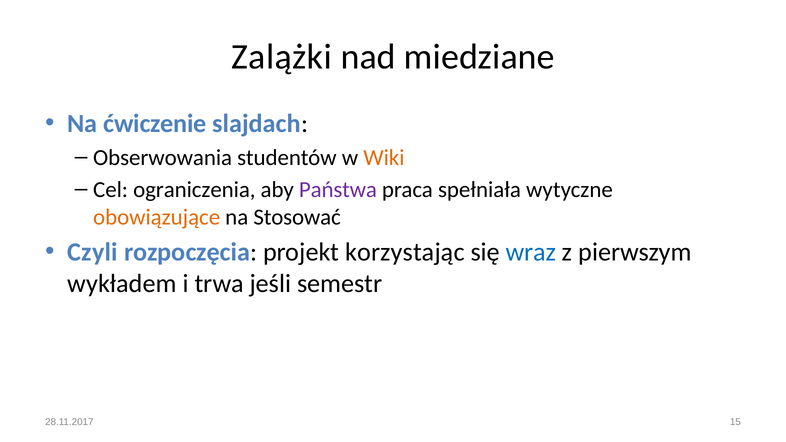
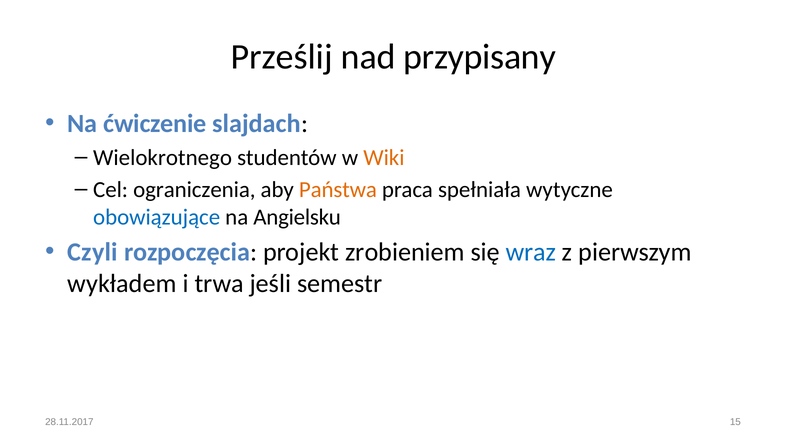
Zalążki: Zalążki -> Prześlij
miedziane: miedziane -> przypisany
Obserwowania: Obserwowania -> Wielokrotnego
Państwa colour: purple -> orange
obowiązujące colour: orange -> blue
Stosować: Stosować -> Angielsku
korzystając: korzystając -> zrobieniem
